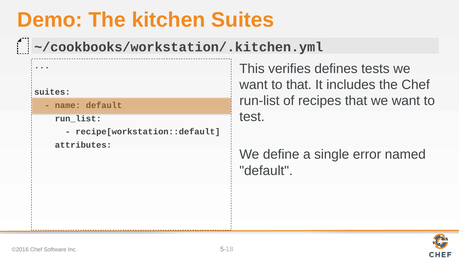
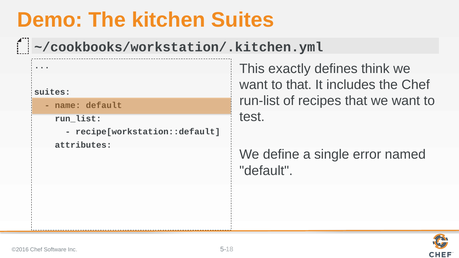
verifies: verifies -> exactly
tests: tests -> think
